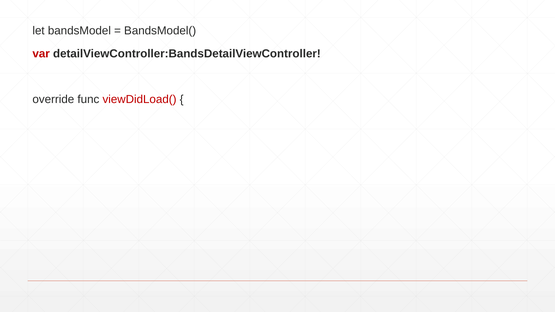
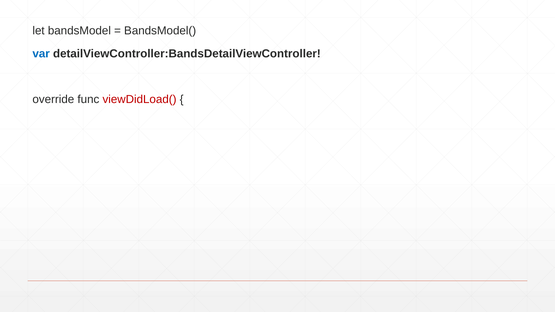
var colour: red -> blue
